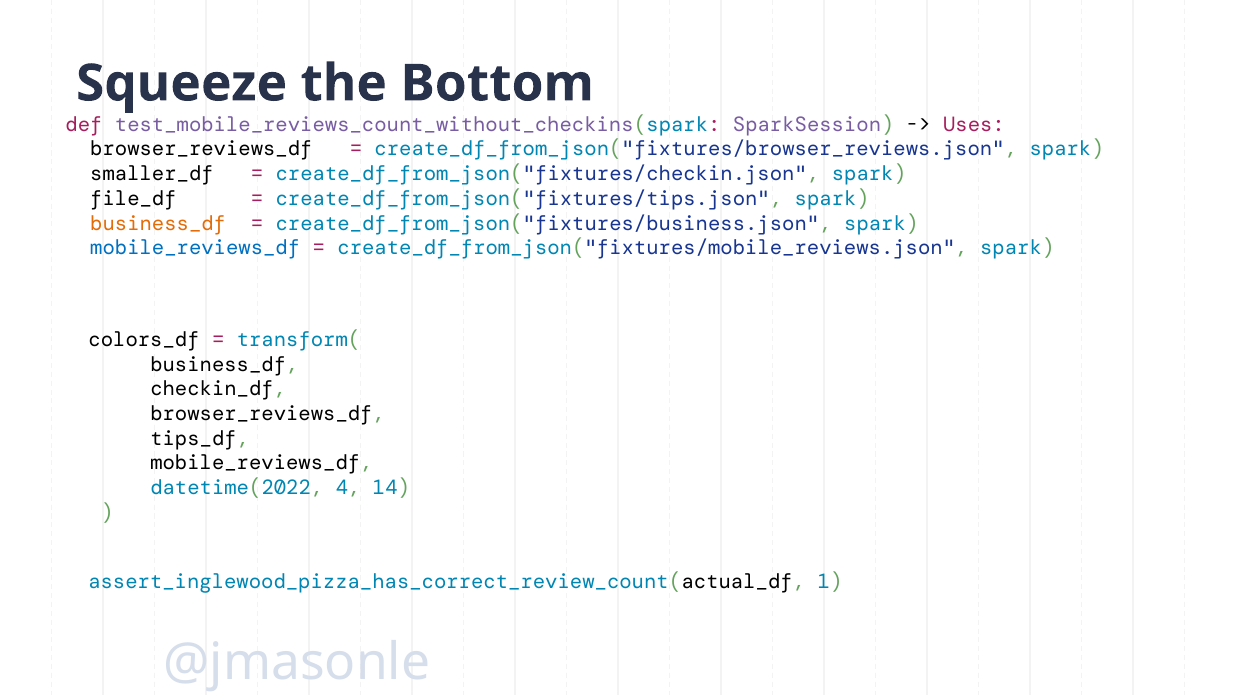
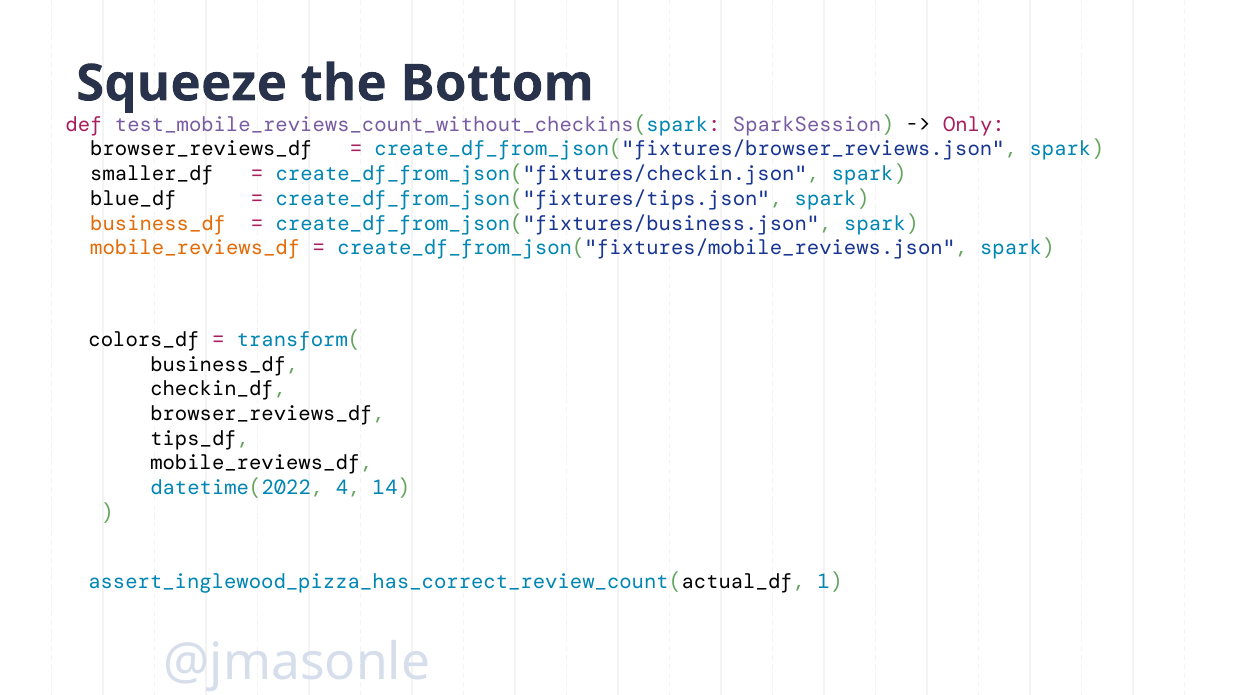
Uses: Uses -> Only
file_df: file_df -> blue_df
mobile_reviews_df at (195, 248) colour: blue -> orange
